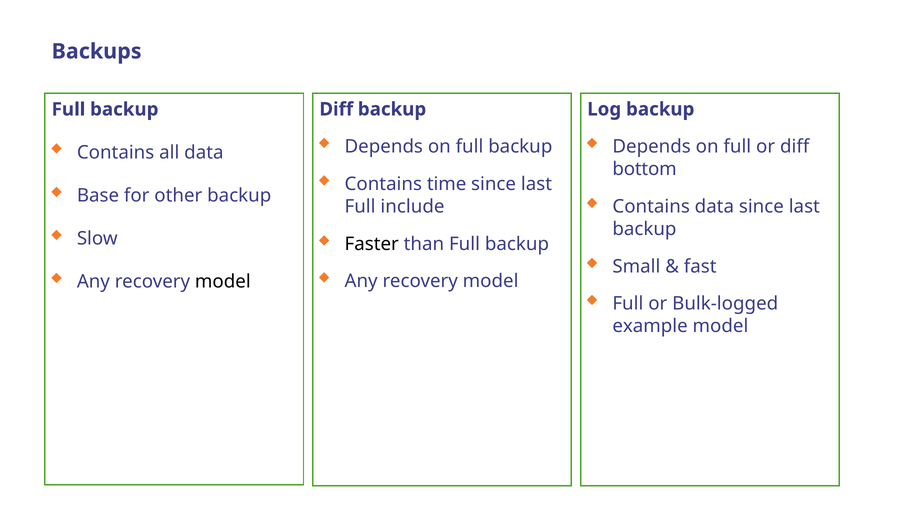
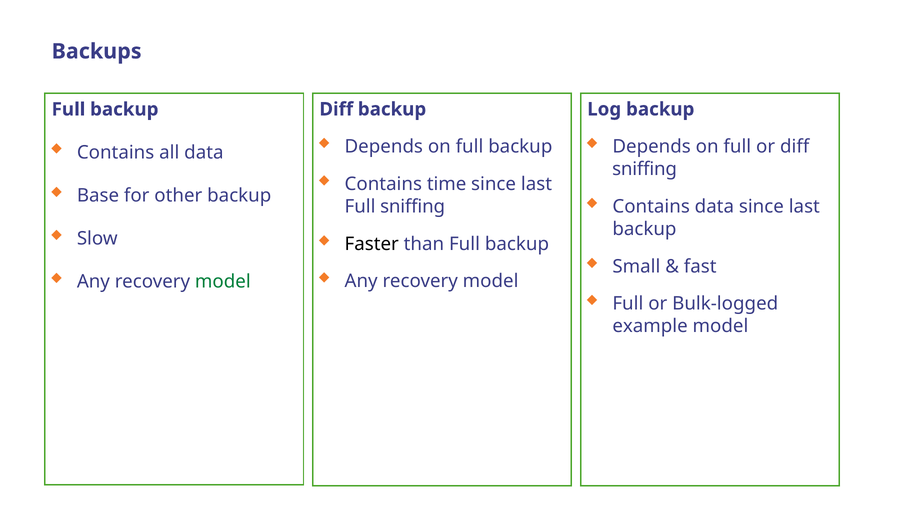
bottom at (645, 169): bottom -> sniffing
Full include: include -> sniffing
model at (223, 281) colour: black -> green
